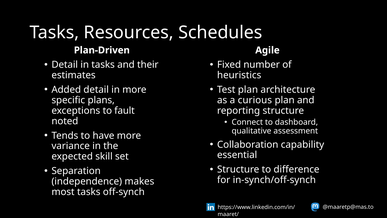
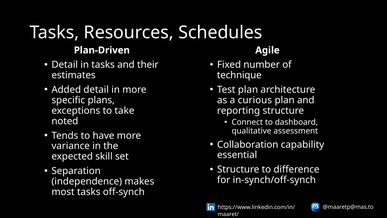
heuristics: heuristics -> technique
fault: fault -> take
